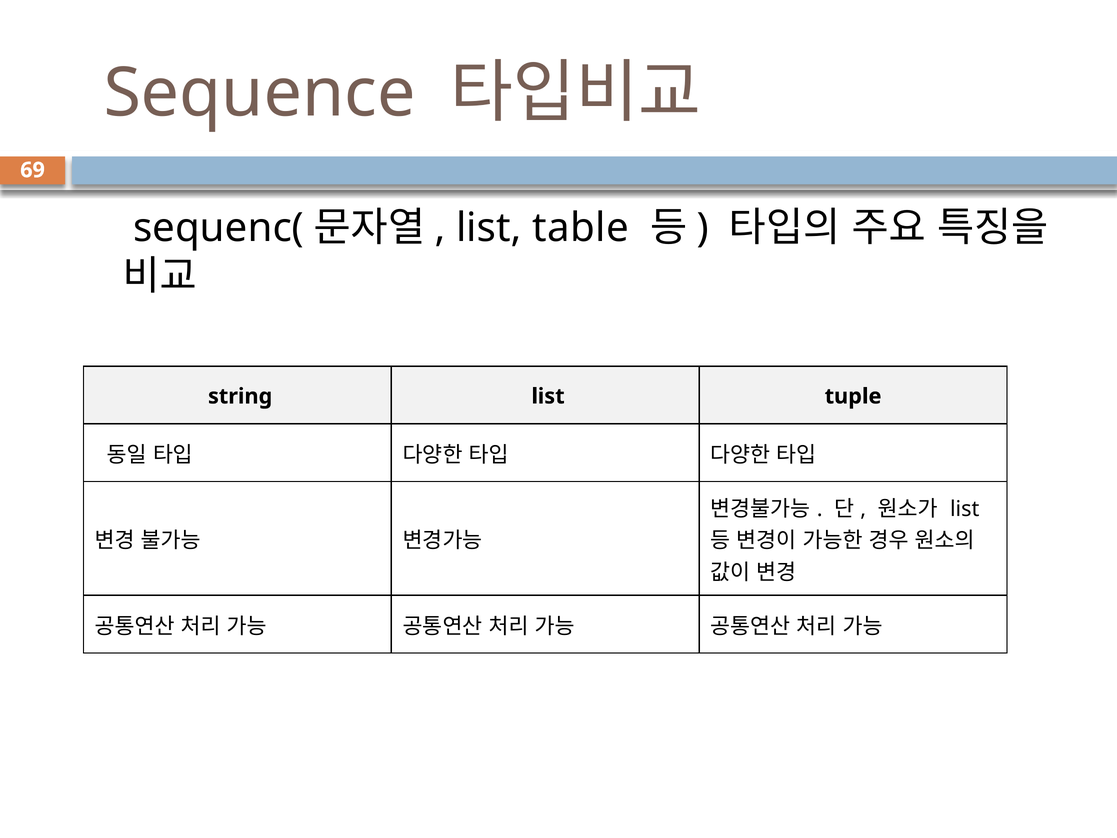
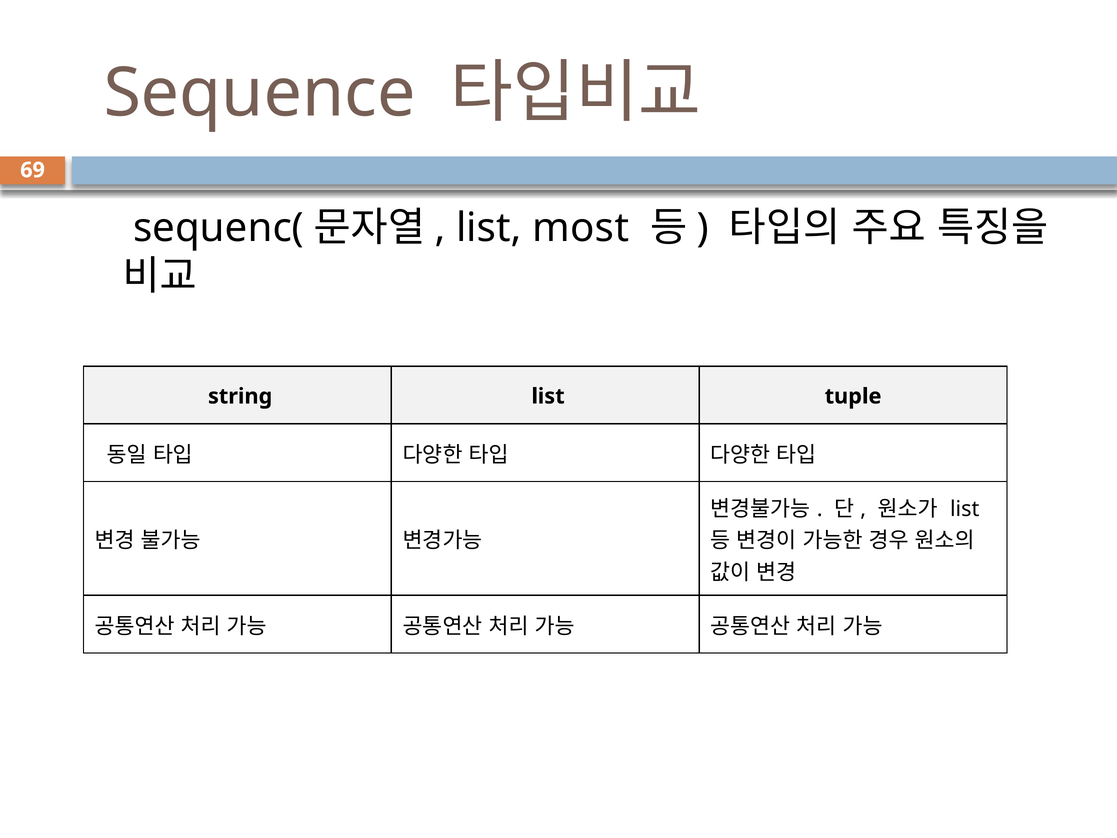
table: table -> most
